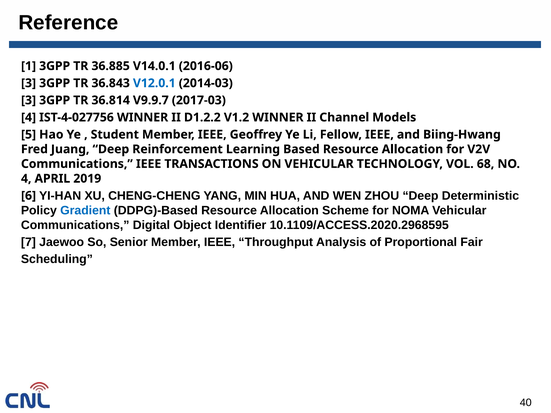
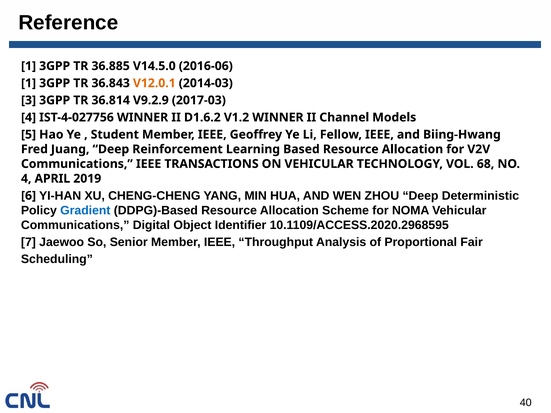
V14.0.1: V14.0.1 -> V14.5.0
3 at (29, 83): 3 -> 1
V12.0.1 colour: blue -> orange
V9.9.7: V9.9.7 -> V9.2.9
D1.2.2: D1.2.2 -> D1.6.2
